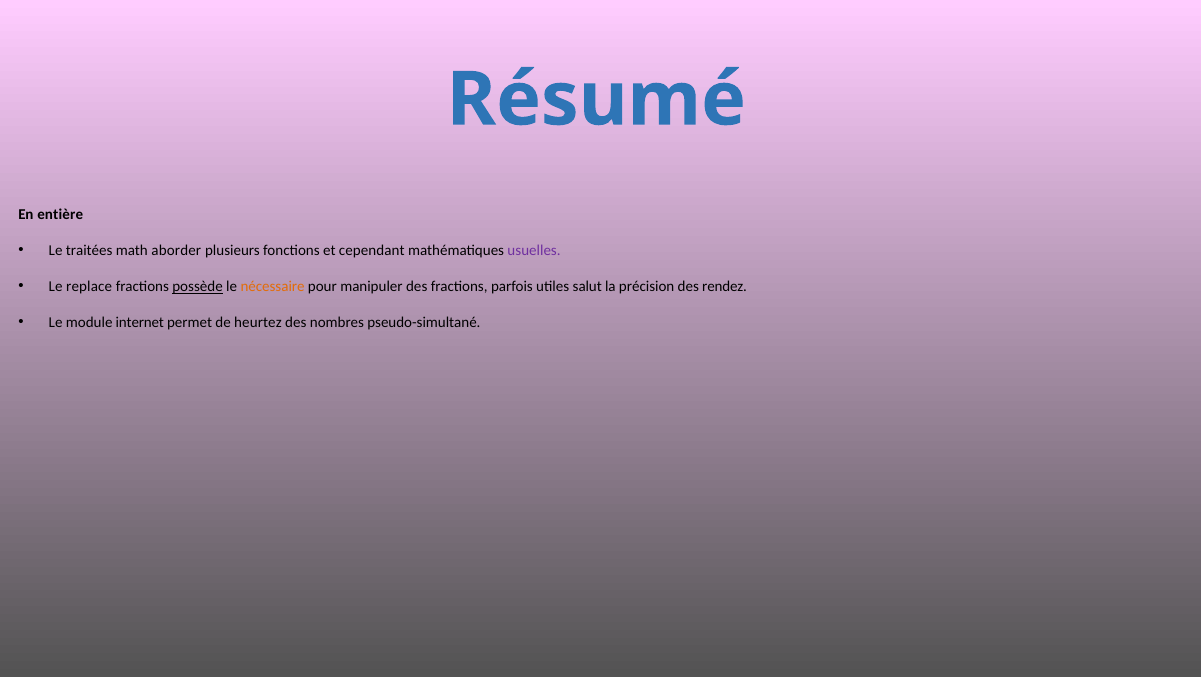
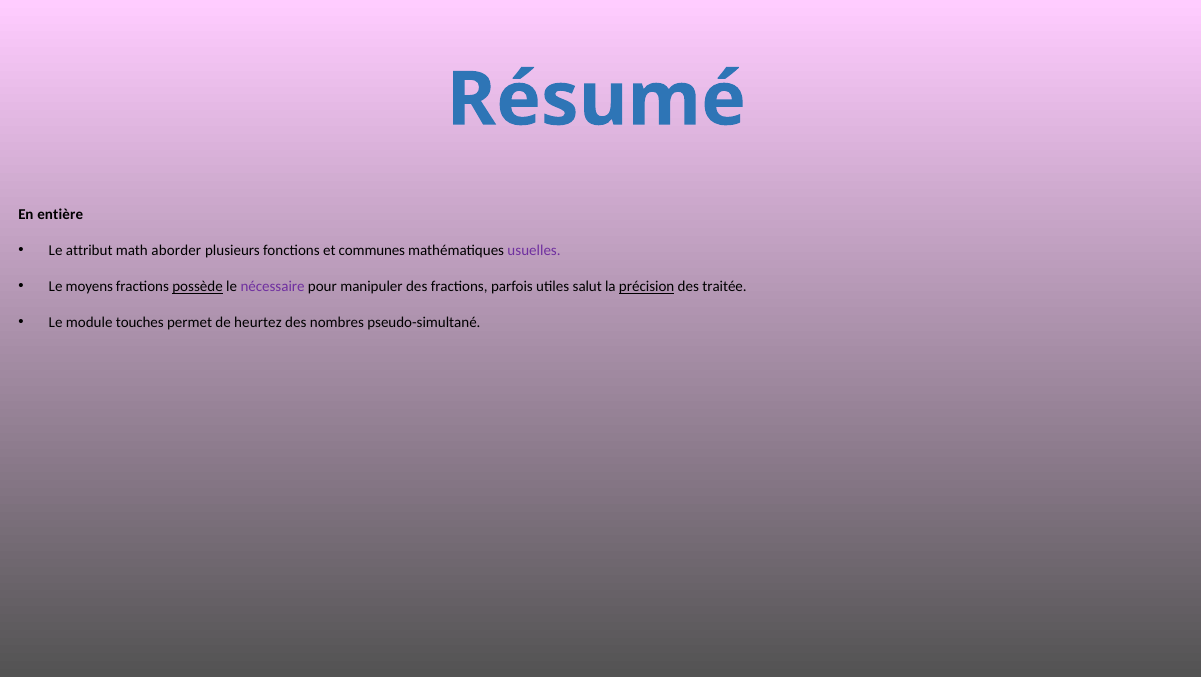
traitées: traitées -> attribut
cependant: cependant -> communes
replace: replace -> moyens
nécessaire colour: orange -> purple
précision underline: none -> present
rendez: rendez -> traitée
internet: internet -> touches
